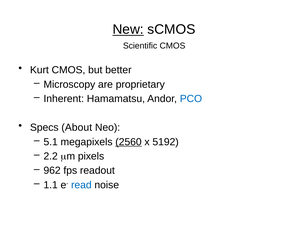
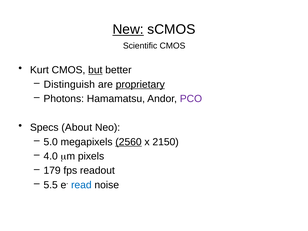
but underline: none -> present
Microscopy: Microscopy -> Distinguish
proprietary underline: none -> present
Inherent: Inherent -> Photons
PCO colour: blue -> purple
5.1: 5.1 -> 5.0
5192: 5192 -> 2150
2.2: 2.2 -> 4.0
962: 962 -> 179
1.1: 1.1 -> 5.5
